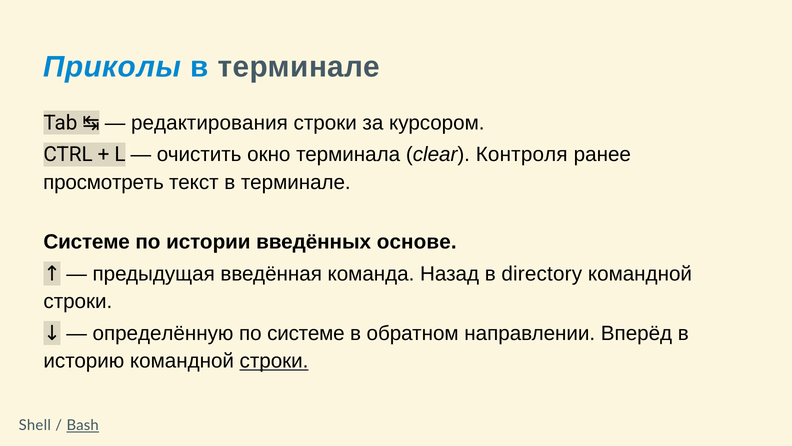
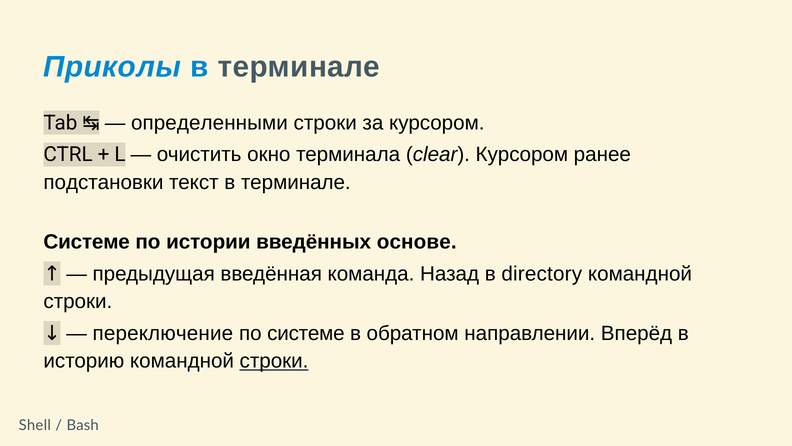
редактирования: редактирования -> определенными
clear Контроля: Контроля -> Курсором
просмотреть: просмотреть -> подстановки
определённую: определённую -> переключение
Bash underline: present -> none
